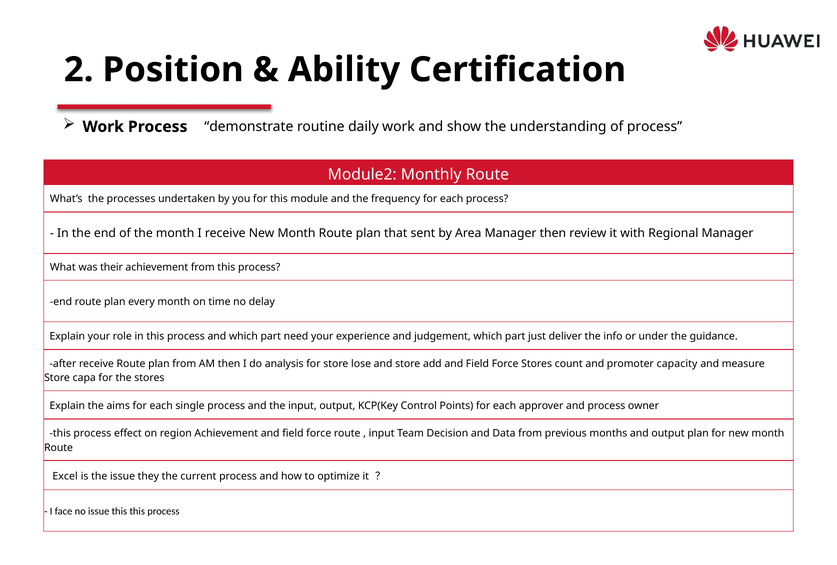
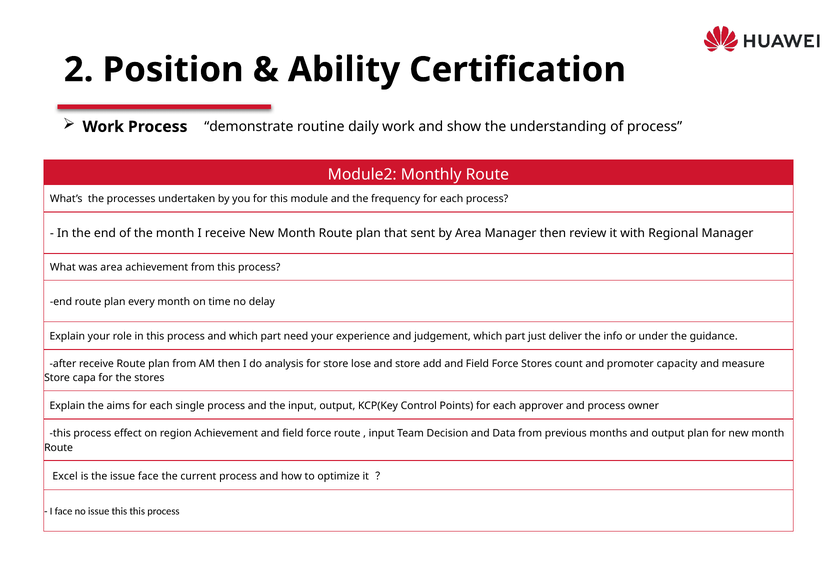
was their: their -> area
issue they: they -> face
